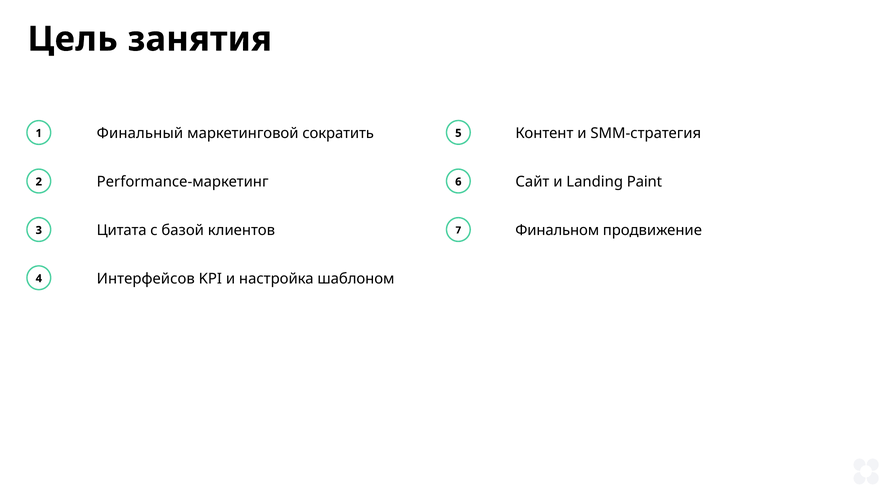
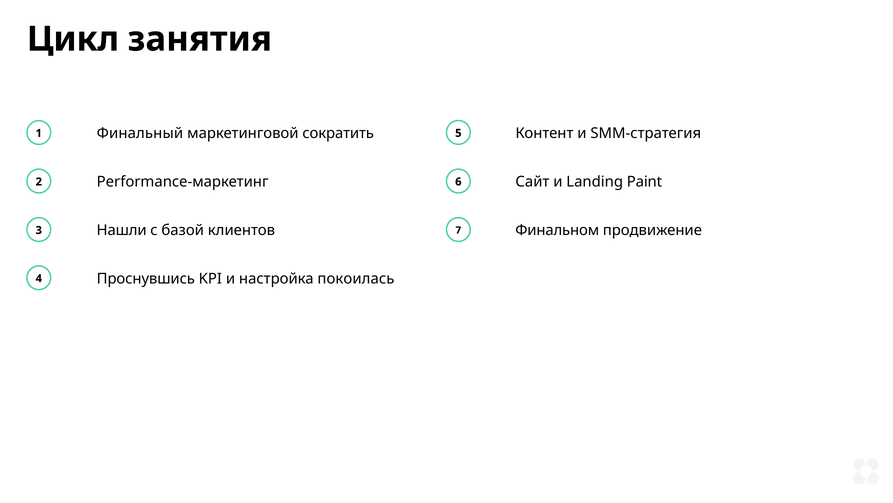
Цель: Цель -> Цикл
Цитата: Цитата -> Нашли
Интерфейсов: Интерфейсов -> Проснувшись
шаблоном: шаблоном -> покоилась
